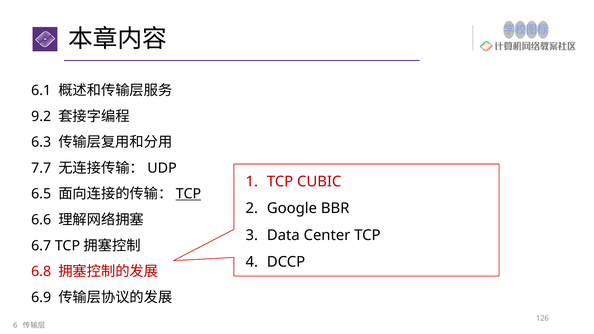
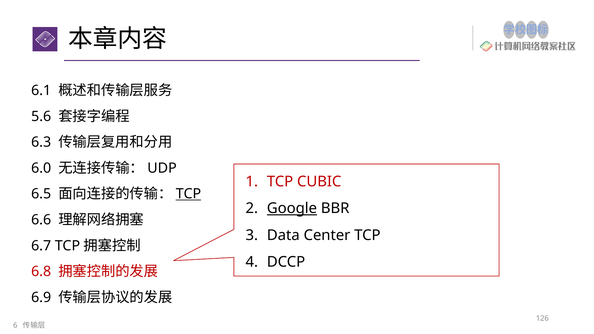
9.2: 9.2 -> 5.6
7.7: 7.7 -> 6.0
Google underline: none -> present
